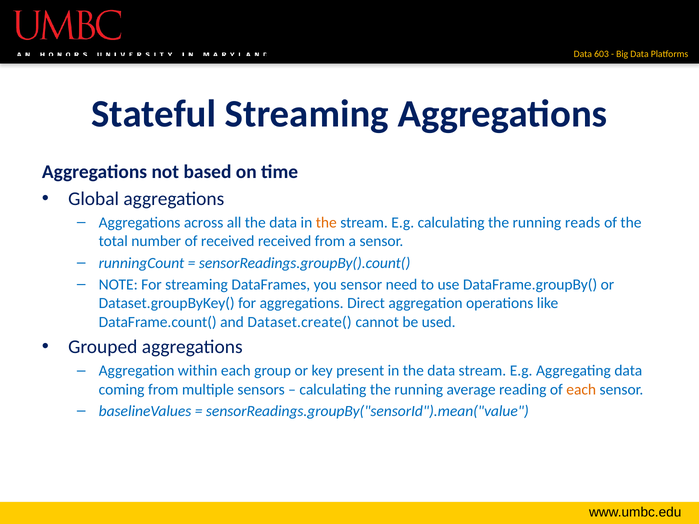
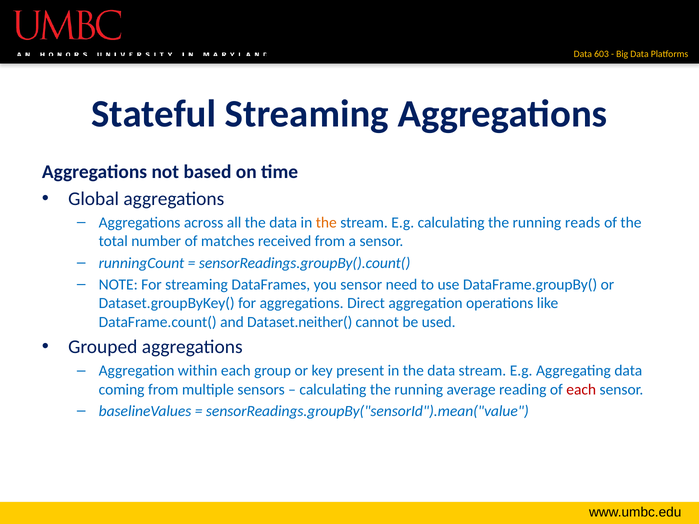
of received: received -> matches
Dataset.create(: Dataset.create( -> Dataset.neither(
each at (581, 390) colour: orange -> red
